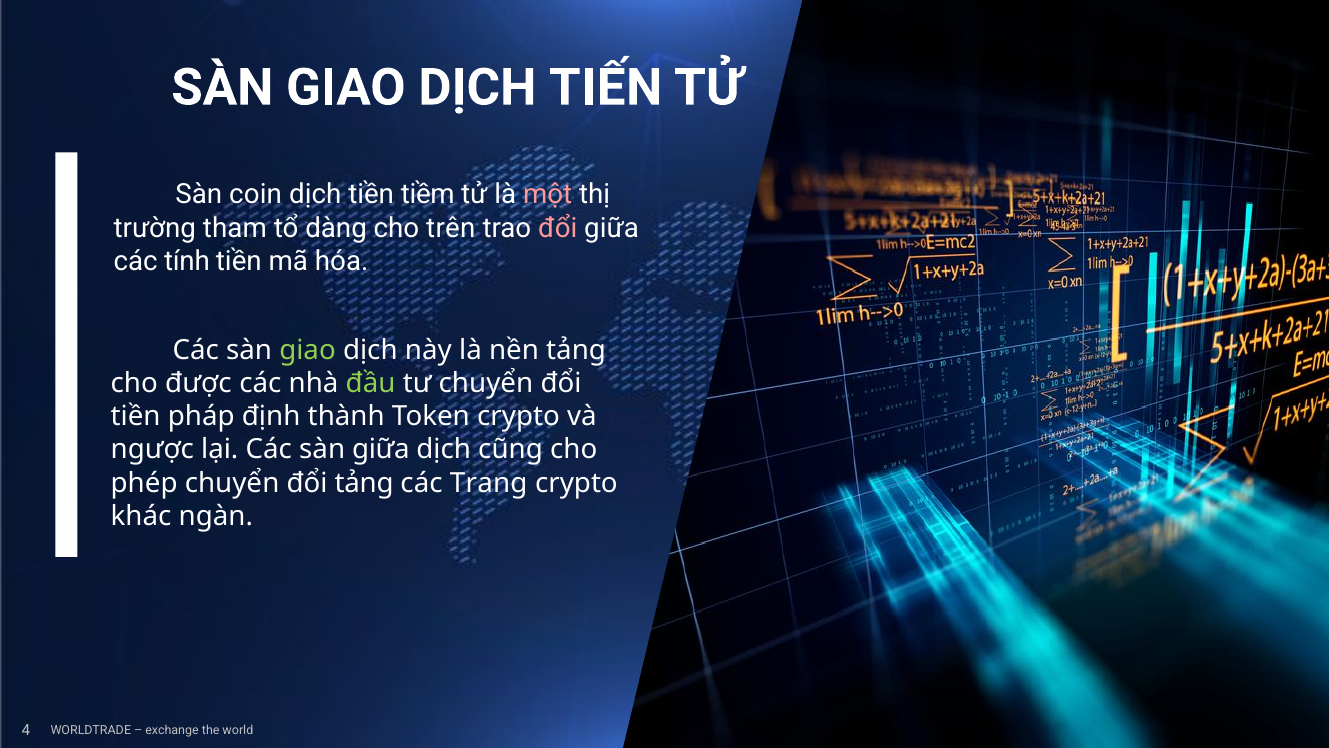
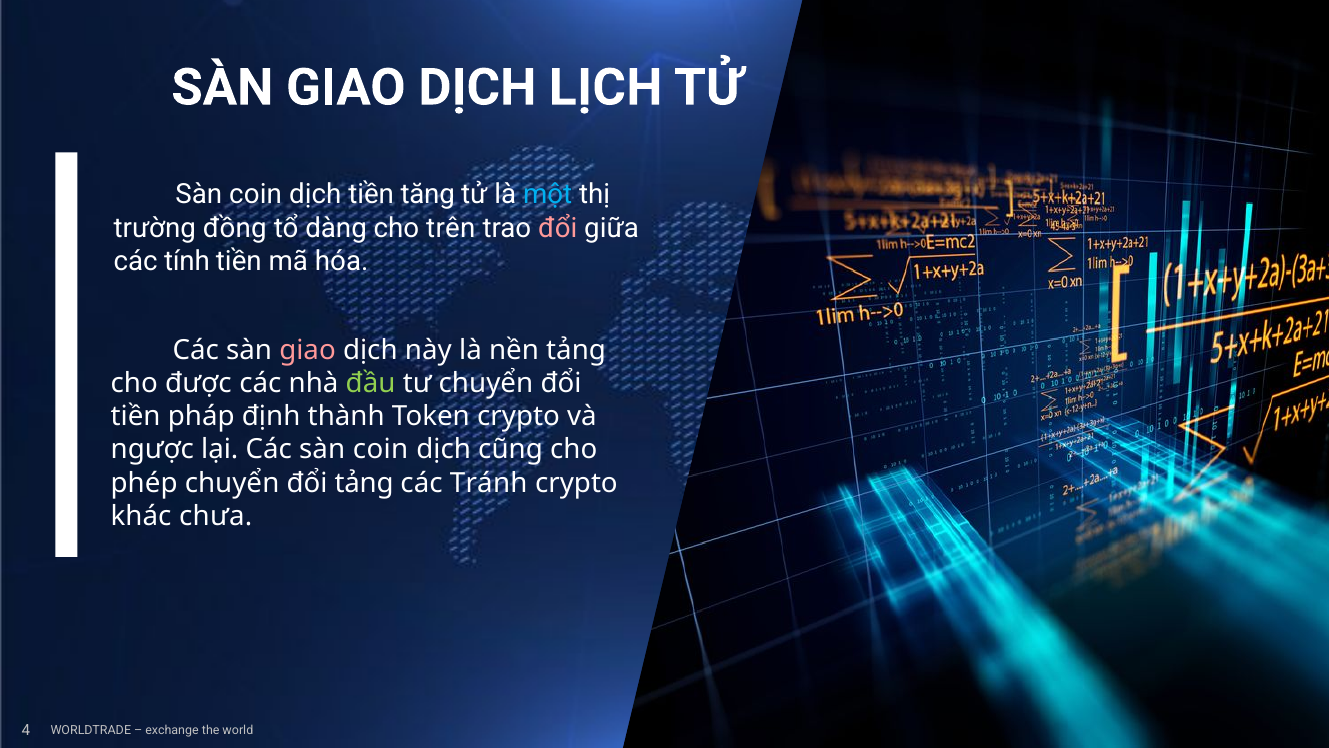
TIẾN: TIẾN -> LỊCH
tiềm: tiềm -> tăng
một colour: pink -> light blue
tham: tham -> đồng
giao at (308, 350) colour: light green -> pink
Các sàn giữa: giữa -> coin
Trang: Trang -> Tránh
ngàn: ngàn -> chưa
